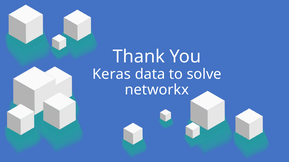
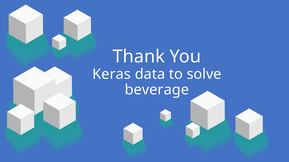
networkx: networkx -> beverage
